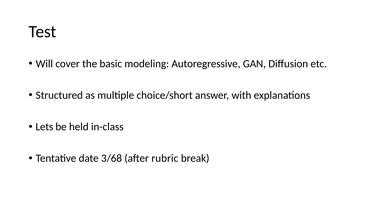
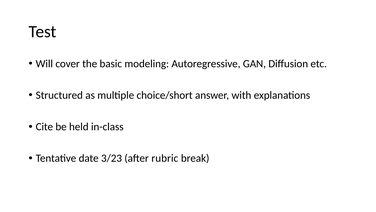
Lets: Lets -> Cite
3/68: 3/68 -> 3/23
